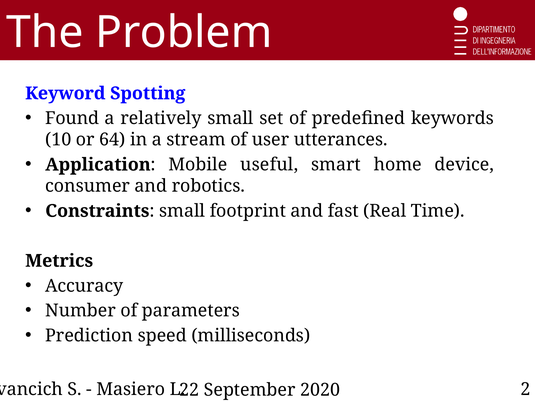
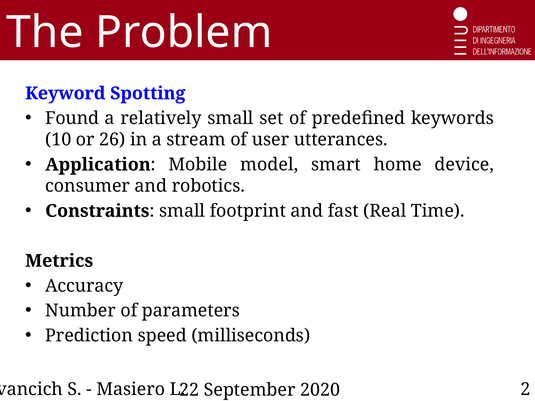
64: 64 -> 26
useful: useful -> model
